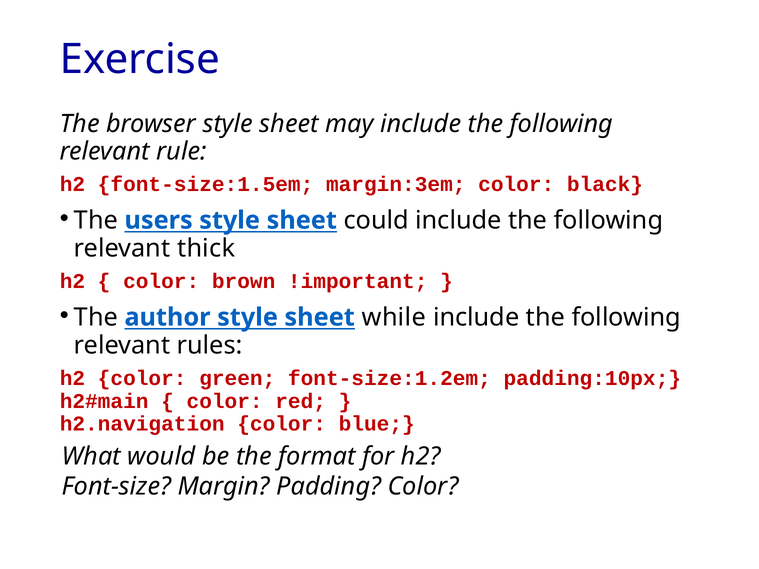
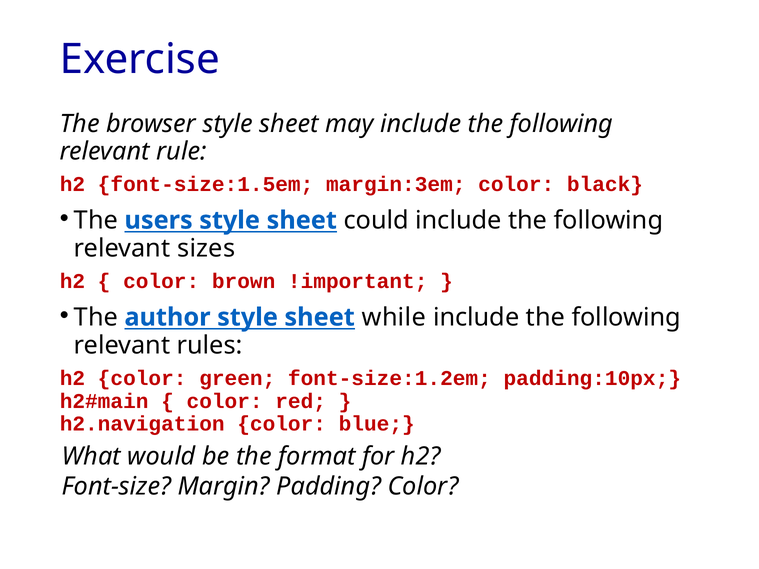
thick: thick -> sizes
